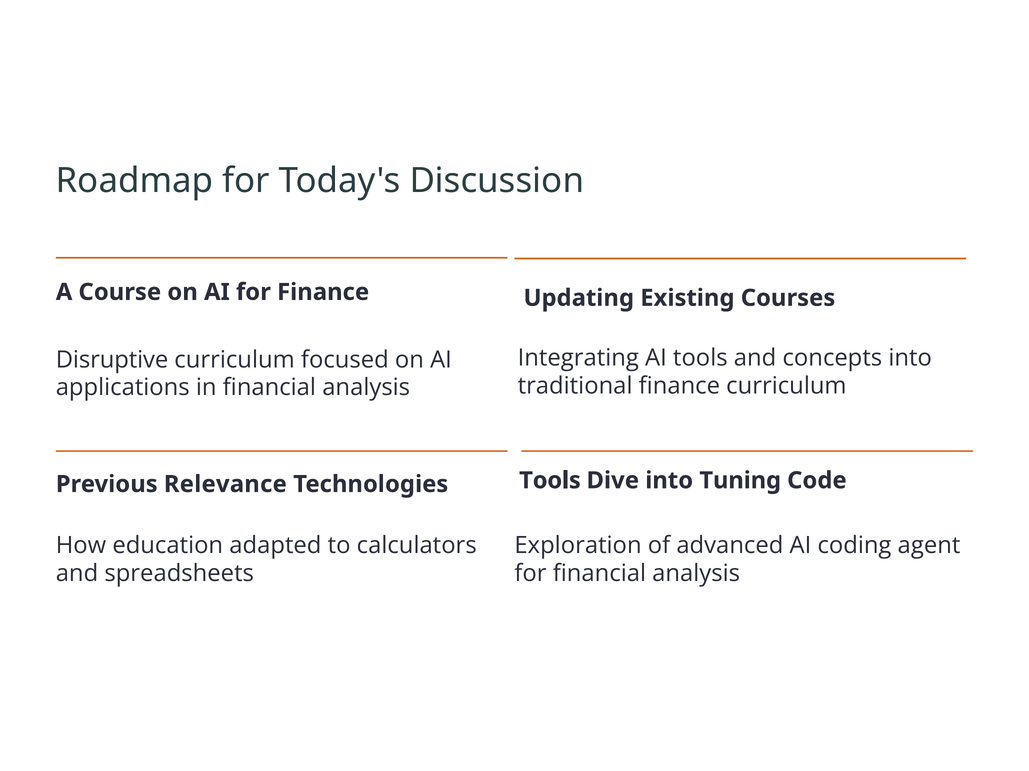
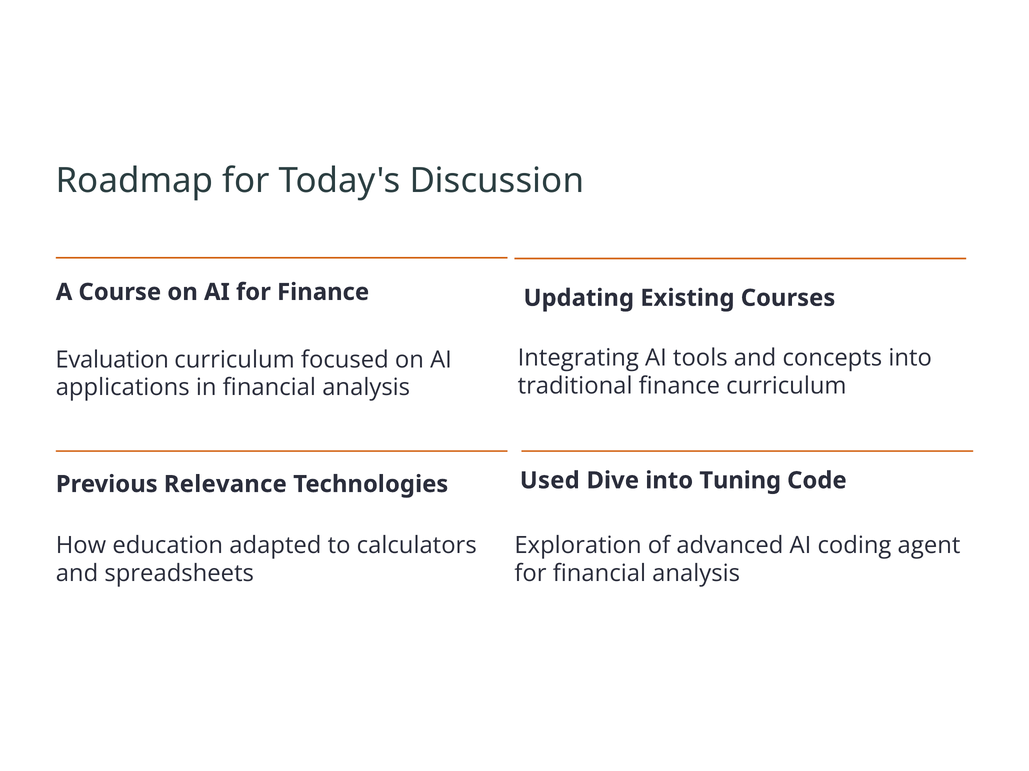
Disruptive: Disruptive -> Evaluation
Tools at (550, 481): Tools -> Used
